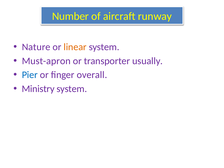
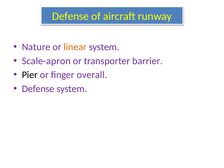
Number at (70, 16): Number -> Defense
Must-apron: Must-apron -> Scale-apron
usually: usually -> barrier
Pier colour: blue -> black
Ministry at (38, 89): Ministry -> Defense
